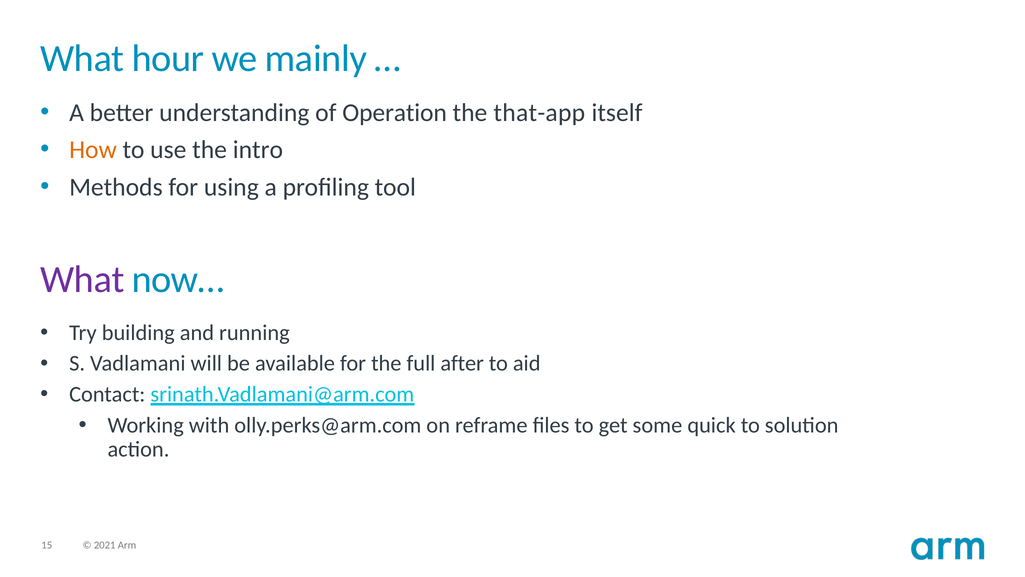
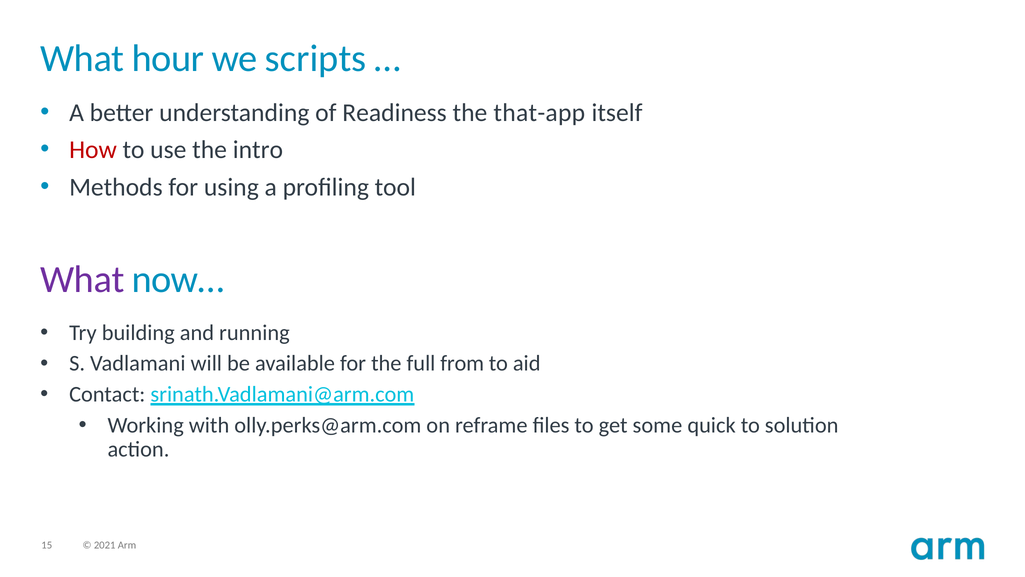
mainly: mainly -> scripts
Operation: Operation -> Readiness
How colour: orange -> red
after: after -> from
